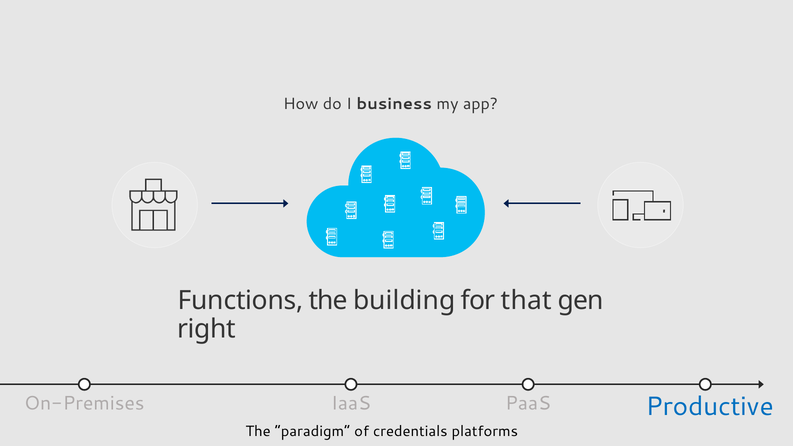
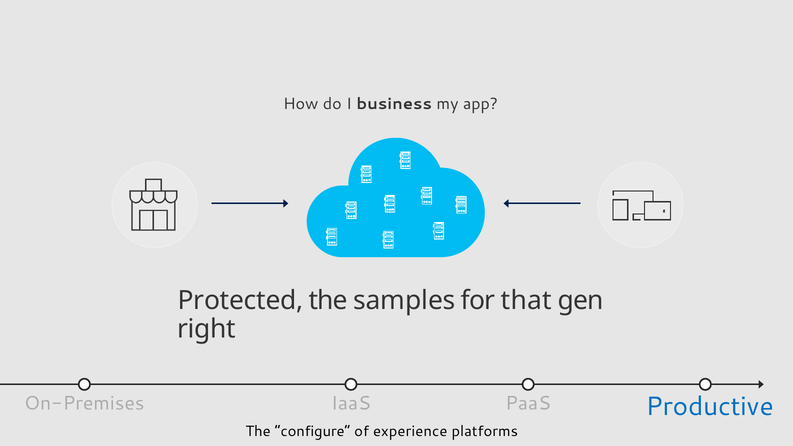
Functions: Functions -> Protected
building: building -> samples
paradigm: paradigm -> configure
credentials: credentials -> experience
